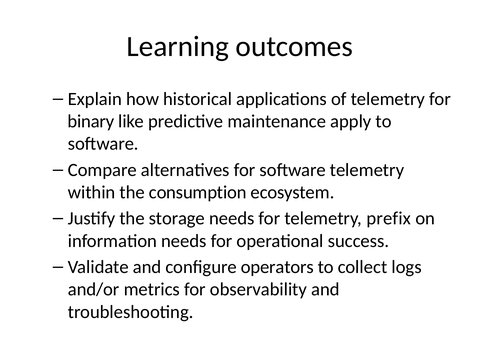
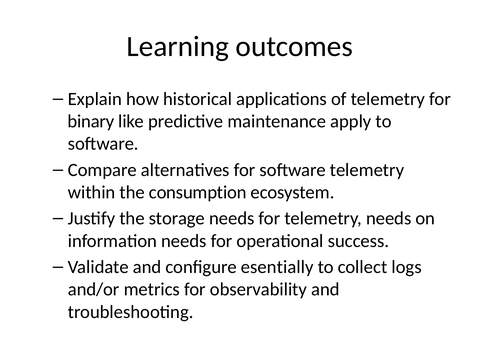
telemetry prefix: prefix -> needs
operators: operators -> esentially
